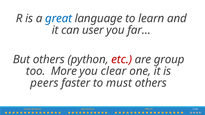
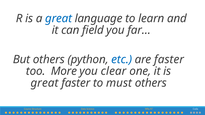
user: user -> field
etc colour: red -> blue
are group: group -> faster
peers at (44, 83): peers -> great
